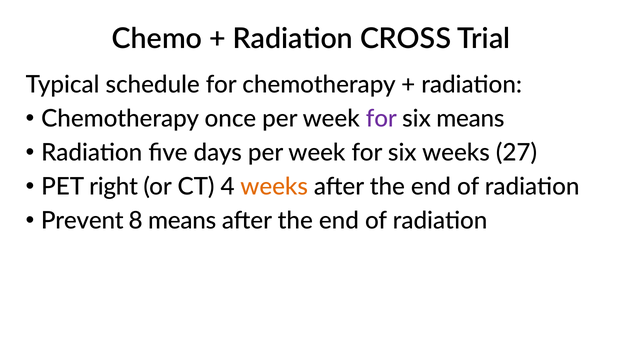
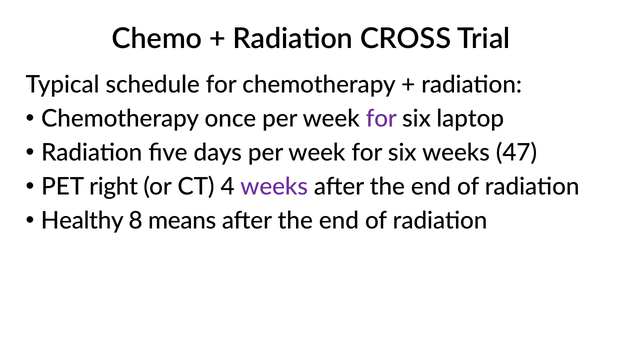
six means: means -> laptop
27: 27 -> 47
weeks at (274, 187) colour: orange -> purple
Prevent: Prevent -> Healthy
